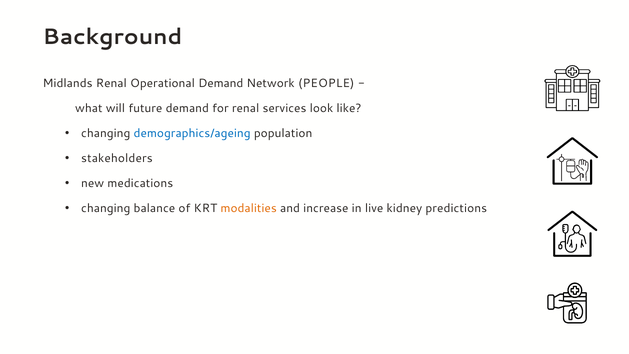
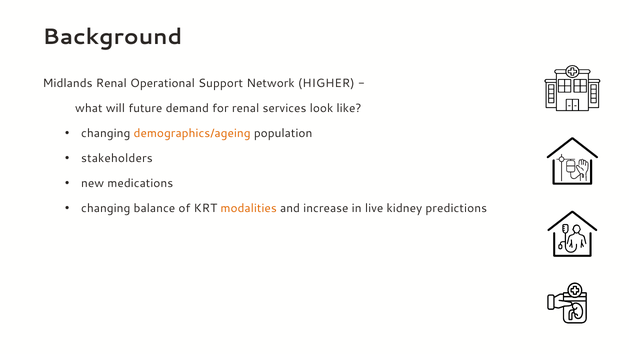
Operational Demand: Demand -> Support
PEOPLE: PEOPLE -> HIGHER
demographics/ageing colour: blue -> orange
